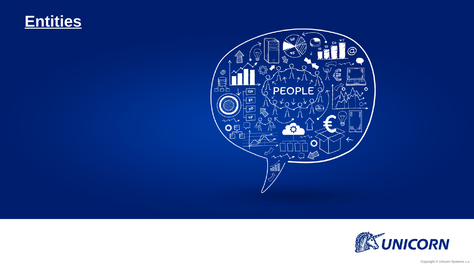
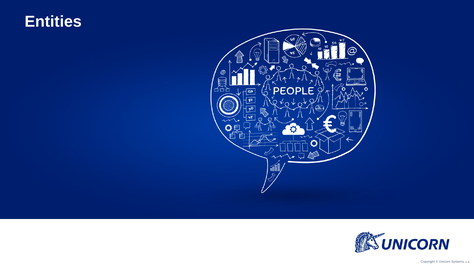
Entities underline: present -> none
